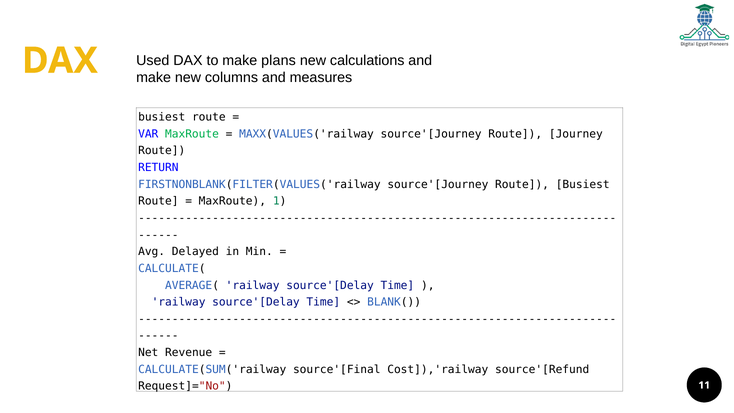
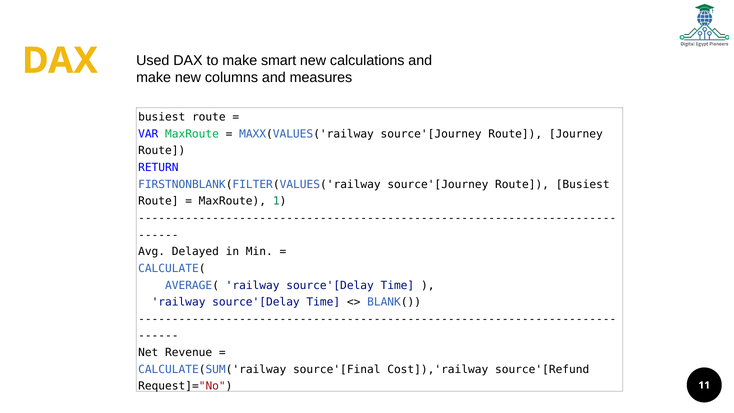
plans: plans -> smart
